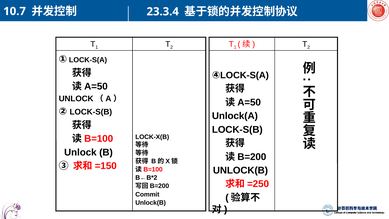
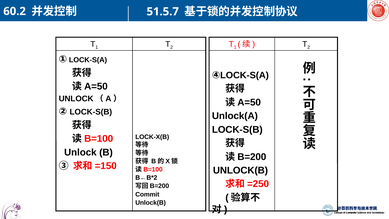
10.7: 10.7 -> 60.2
23.3.4: 23.3.4 -> 51.5.7
